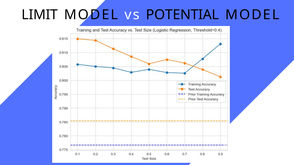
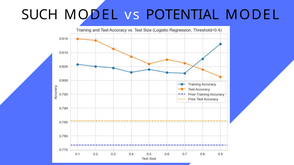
LIMIT: LIMIT -> SUCH
